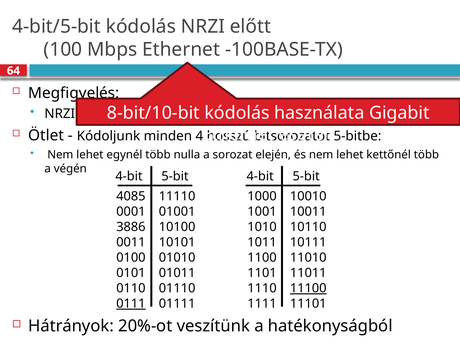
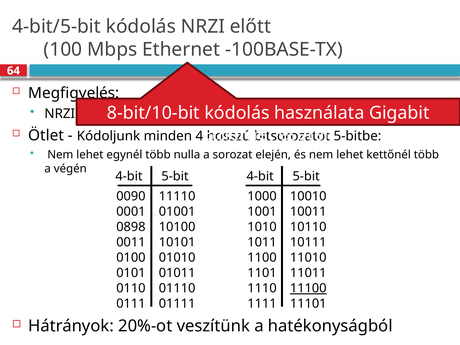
4085: 4085 -> 0090
3886: 3886 -> 0898
0111 underline: present -> none
